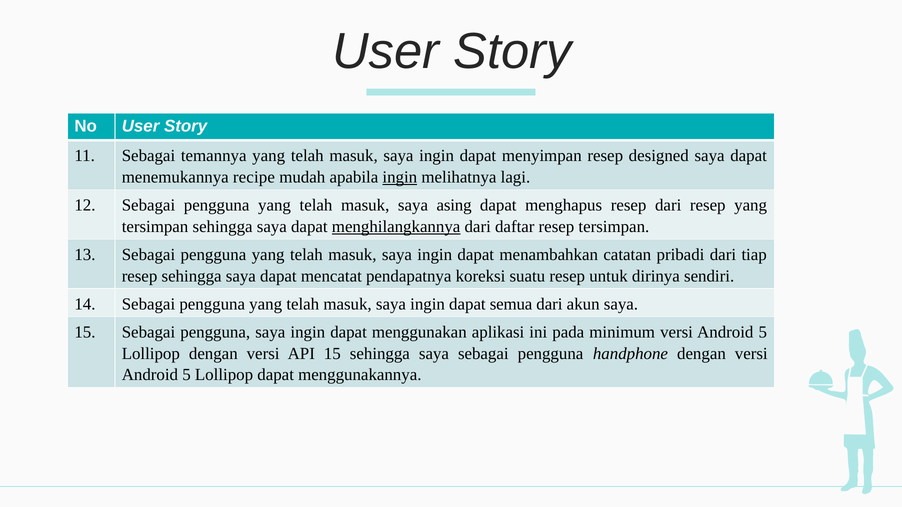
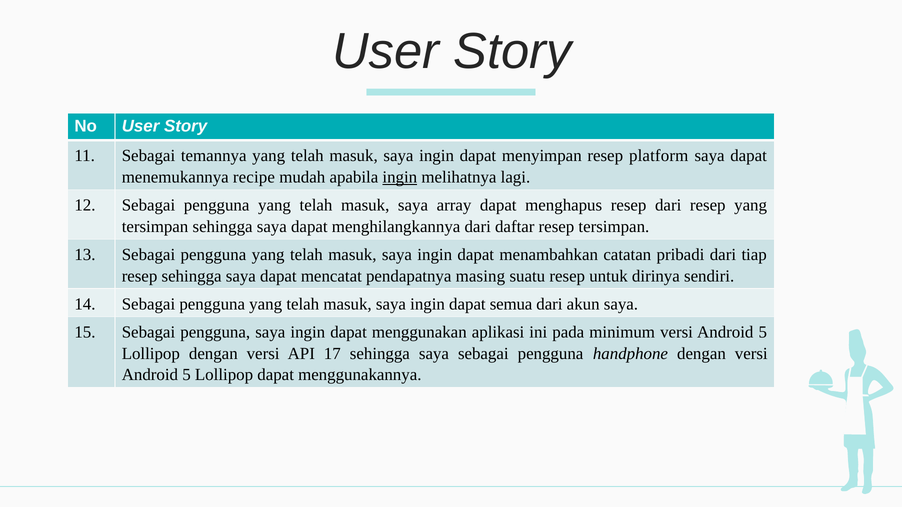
designed: designed -> platform
asing: asing -> array
menghilangkannya underline: present -> none
koreksi: koreksi -> masing
API 15: 15 -> 17
